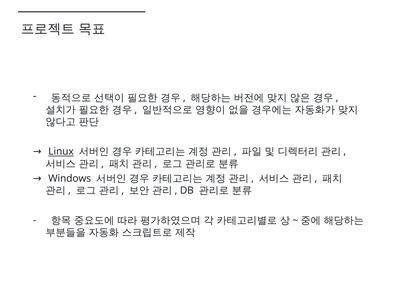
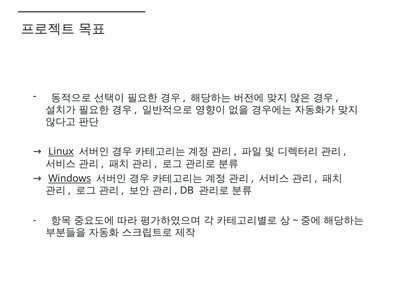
Windows underline: none -> present
